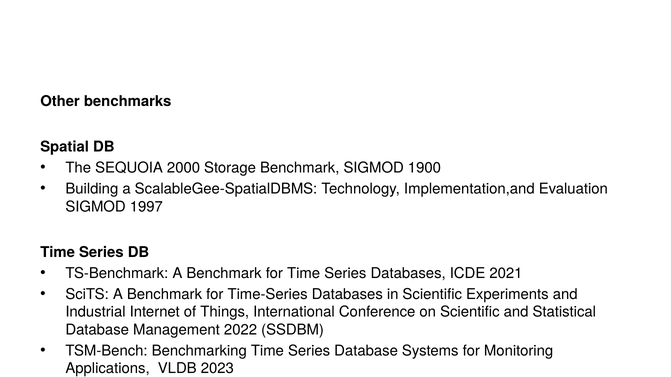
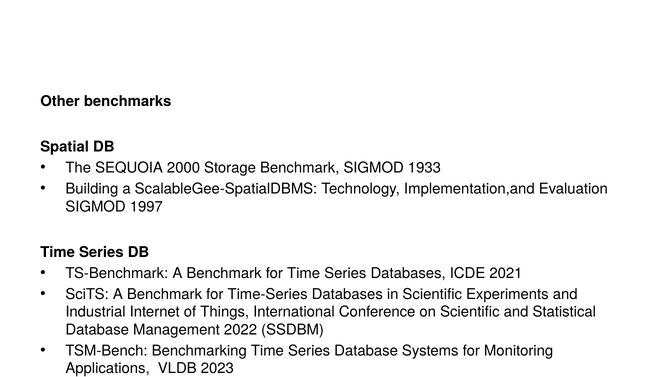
1900: 1900 -> 1933
